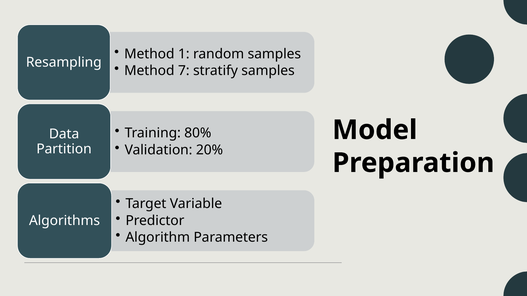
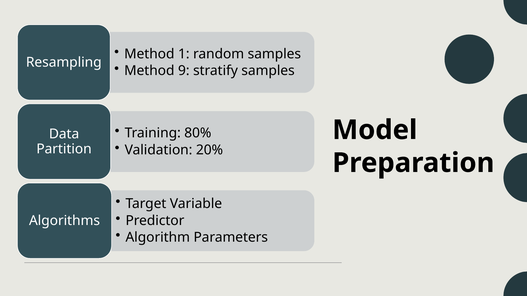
7: 7 -> 9
